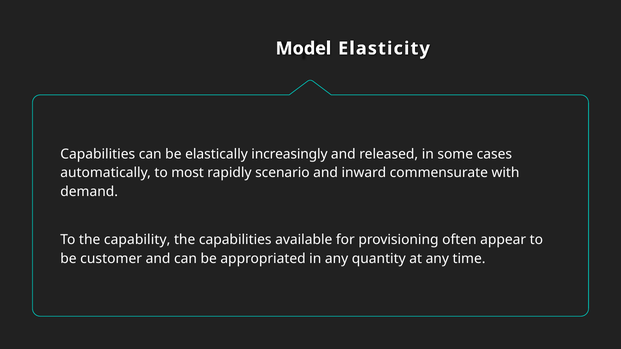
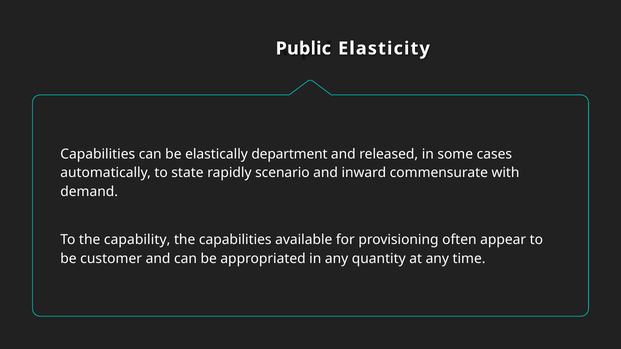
Model: Model -> Public
increasingly: increasingly -> department
most: most -> state
